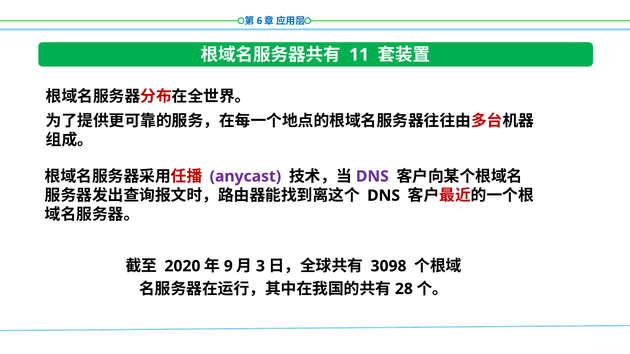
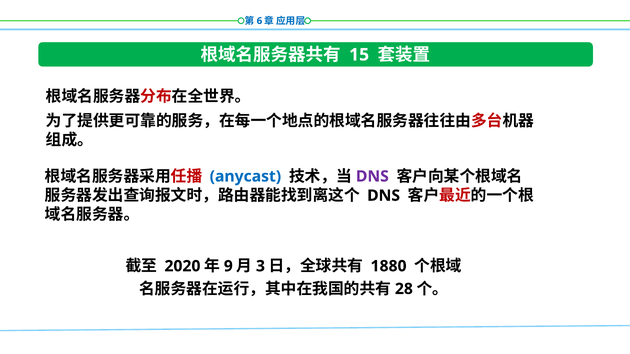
11: 11 -> 15
anycast colour: purple -> blue
3098: 3098 -> 1880
